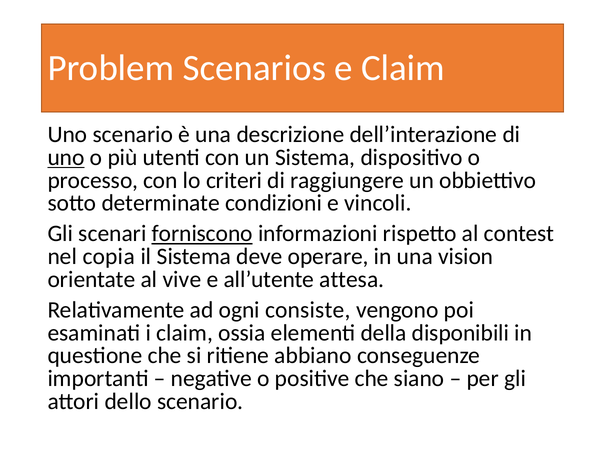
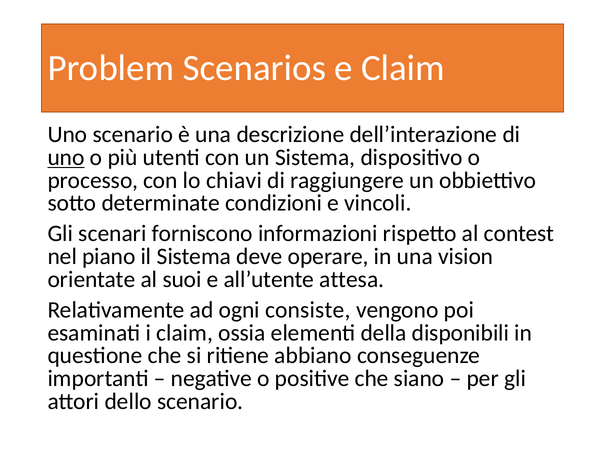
criteri: criteri -> chiavi
forniscono underline: present -> none
copia: copia -> piano
vive: vive -> suoi
